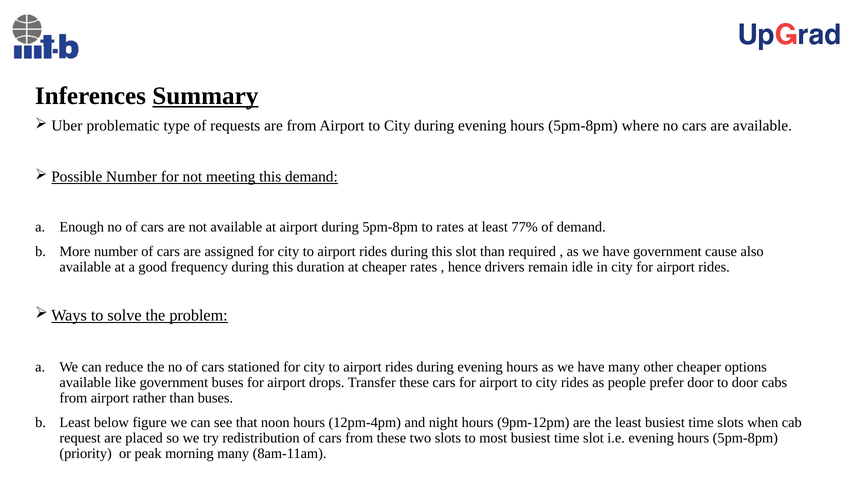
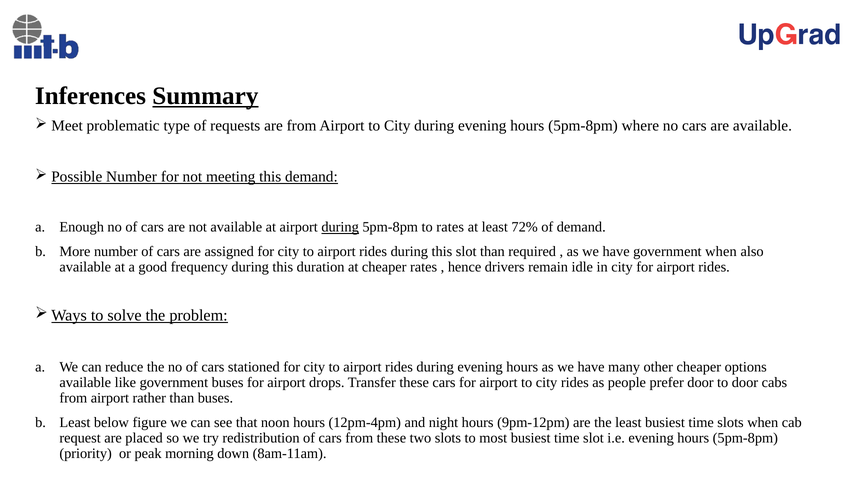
Uber: Uber -> Meet
during at (340, 227) underline: none -> present
77%: 77% -> 72%
government cause: cause -> when
morning many: many -> down
